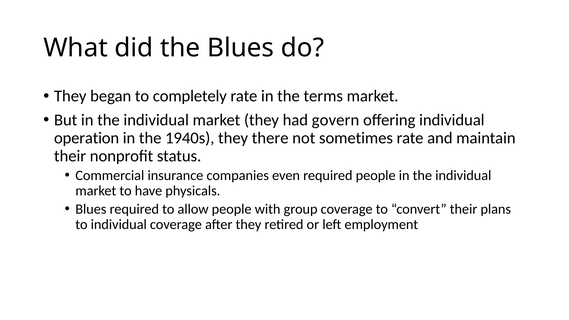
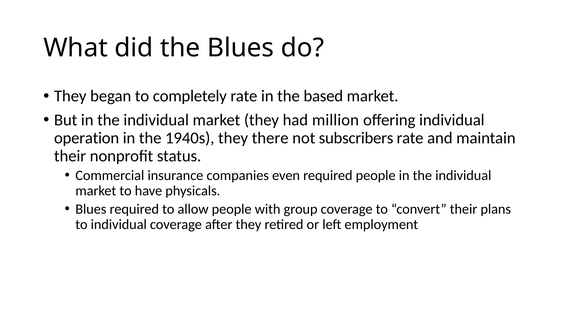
terms: terms -> based
govern: govern -> million
sometimes: sometimes -> subscribers
